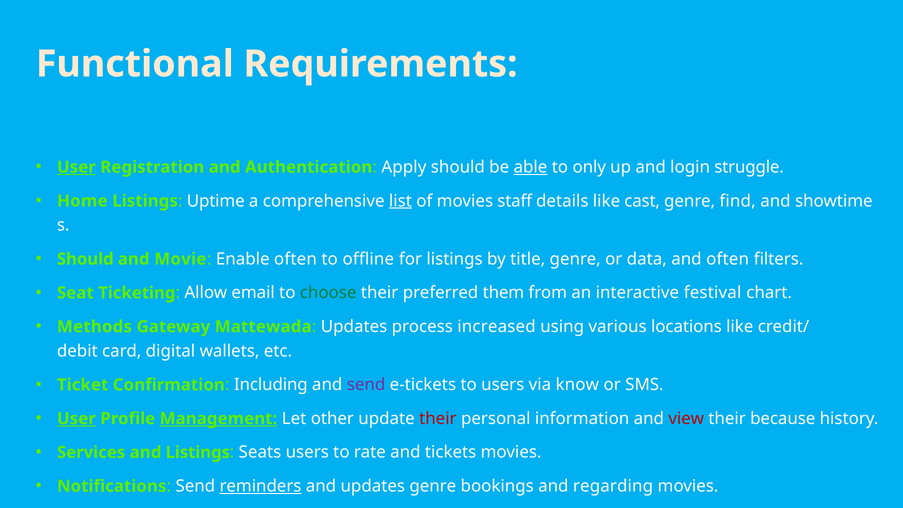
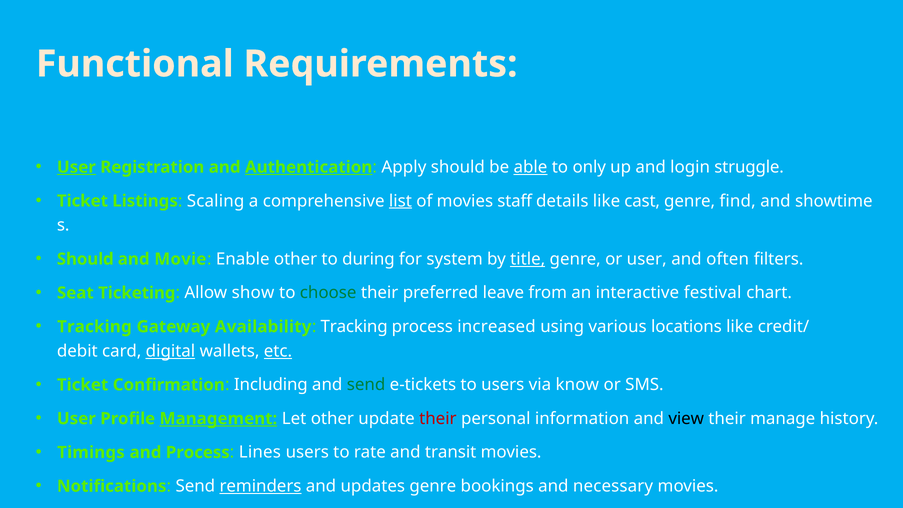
Authentication underline: none -> present
Home at (82, 201): Home -> Ticket
Uptime: Uptime -> Scaling
Enable often: often -> other
offline: offline -> during
for listings: listings -> system
title underline: none -> present
or data: data -> user
email: email -> show
them: them -> leave
Methods at (94, 327): Methods -> Tracking
Mattewada: Mattewada -> Availability
Updates at (354, 327): Updates -> Tracking
digital underline: none -> present
etc underline: none -> present
send at (366, 385) colour: purple -> green
User at (76, 419) underline: present -> none
view colour: red -> black
because: because -> manage
Services: Services -> Timings
and Listings: Listings -> Process
Seats: Seats -> Lines
tickets: tickets -> transit
regarding: regarding -> necessary
